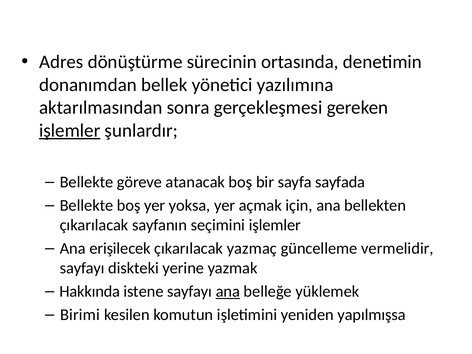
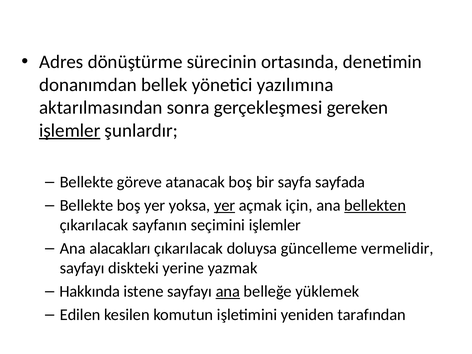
yer at (225, 206) underline: none -> present
bellekten underline: none -> present
erişilecek: erişilecek -> alacakları
yazmaç: yazmaç -> doluysa
Birimi: Birimi -> Edilen
yapılmışsa: yapılmışsa -> tarafından
